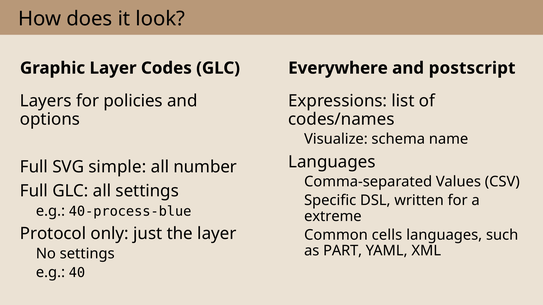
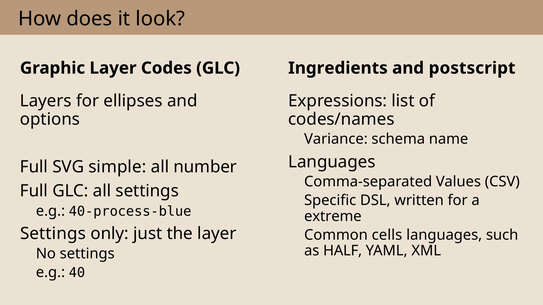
Everywhere: Everywhere -> Ingredients
policies: policies -> ellipses
Visualize: Visualize -> Variance
Protocol at (53, 234): Protocol -> Settings
PART: PART -> HALF
